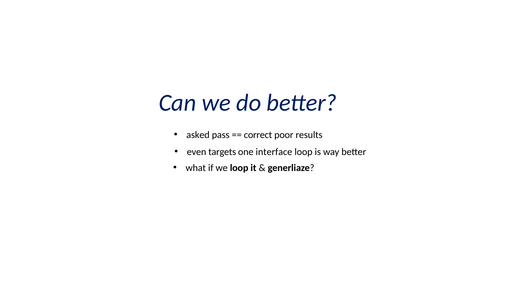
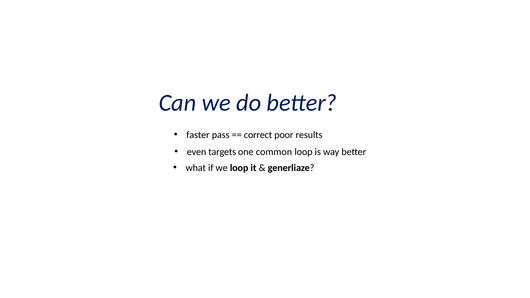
asked: asked -> faster
interface: interface -> common
